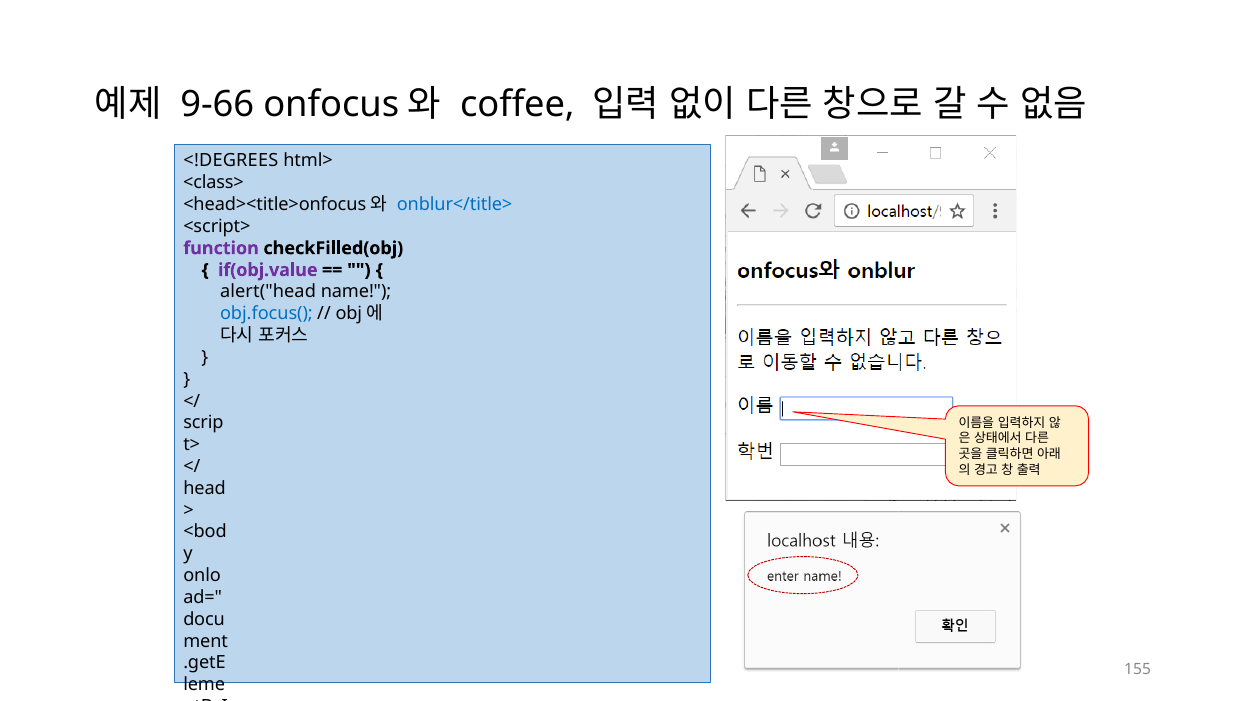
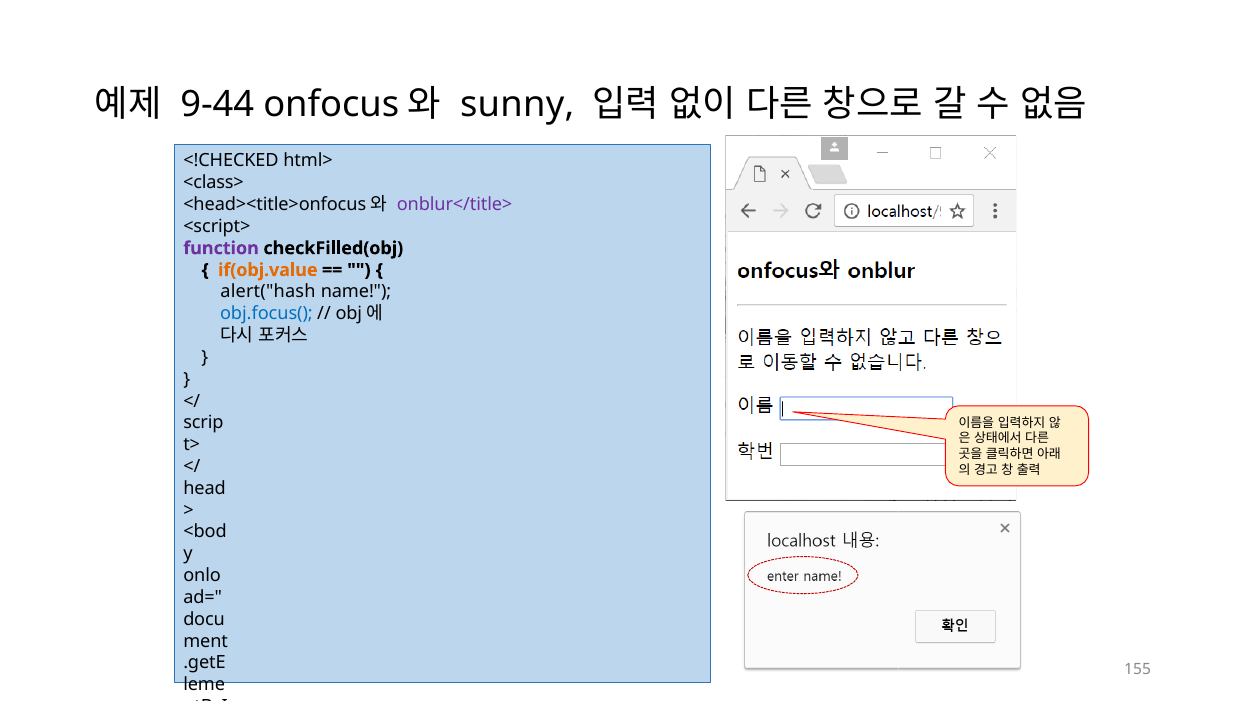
9-66: 9-66 -> 9-44
coffee: coffee -> sunny
<!DEGREES: <!DEGREES -> <!CHECKED
onblur</title> colour: blue -> purple
if(obj.value colour: purple -> orange
alert("head: alert("head -> alert("hash
